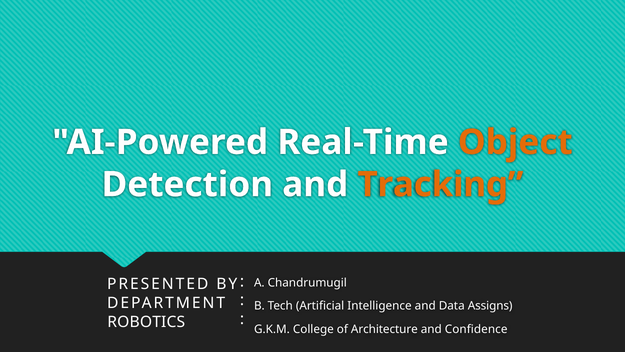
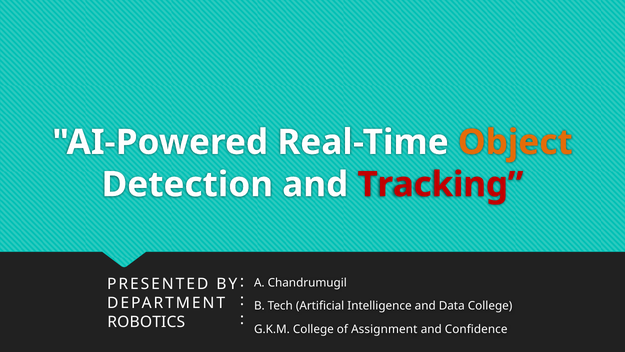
Tracking colour: orange -> red
Data Assigns: Assigns -> College
Architecture: Architecture -> Assignment
